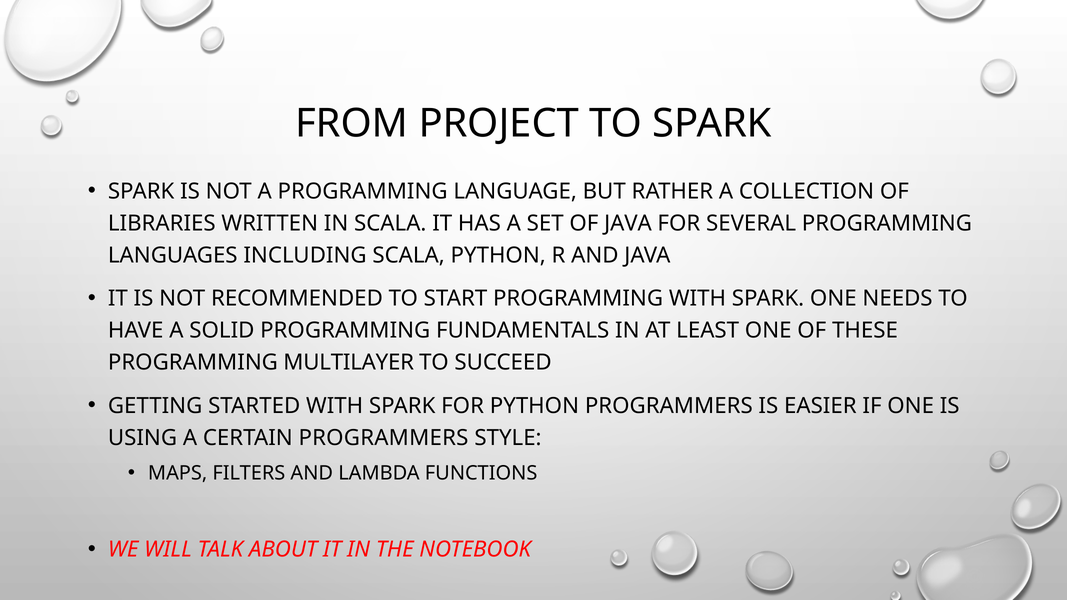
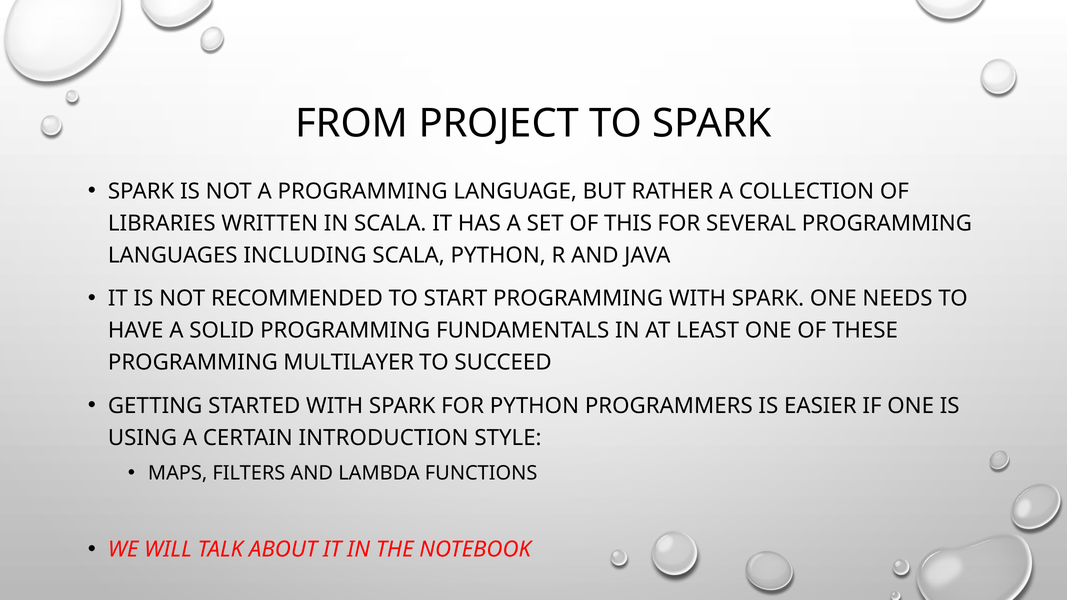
OF JAVA: JAVA -> THIS
CERTAIN PROGRAMMERS: PROGRAMMERS -> INTRODUCTION
